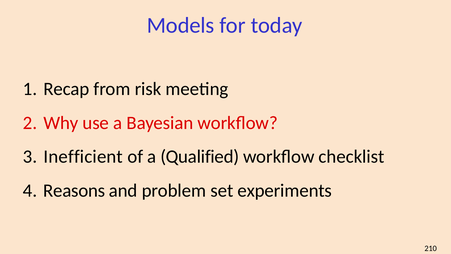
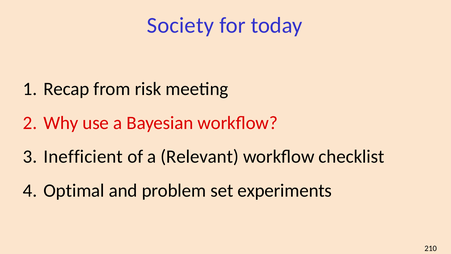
Models: Models -> Society
Qualified: Qualified -> Relevant
Reasons: Reasons -> Optimal
